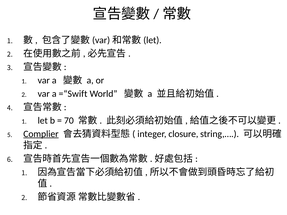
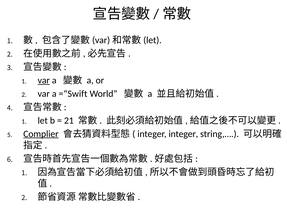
var at (44, 80) underline: none -> present
70: 70 -> 21
integer closure: closure -> integer
